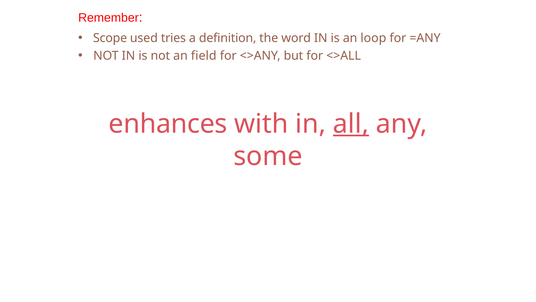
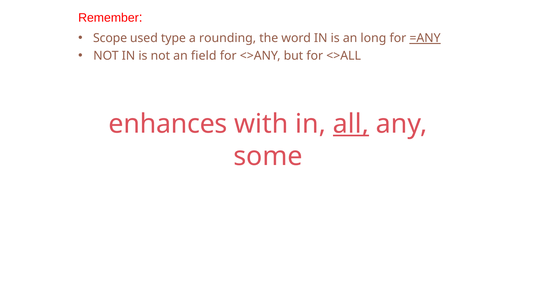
tries: tries -> type
definition: definition -> rounding
loop: loop -> long
=ANY underline: none -> present
